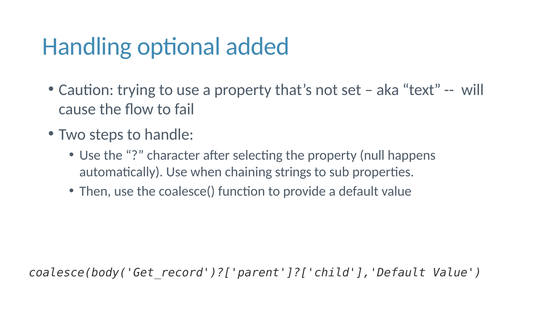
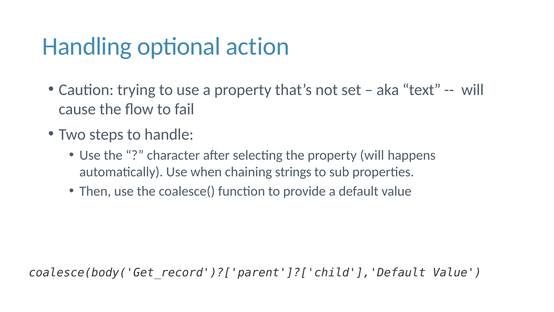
added: added -> action
property null: null -> will
